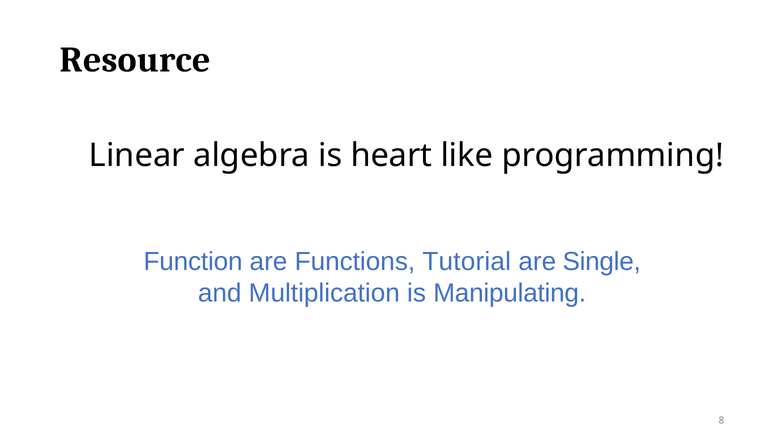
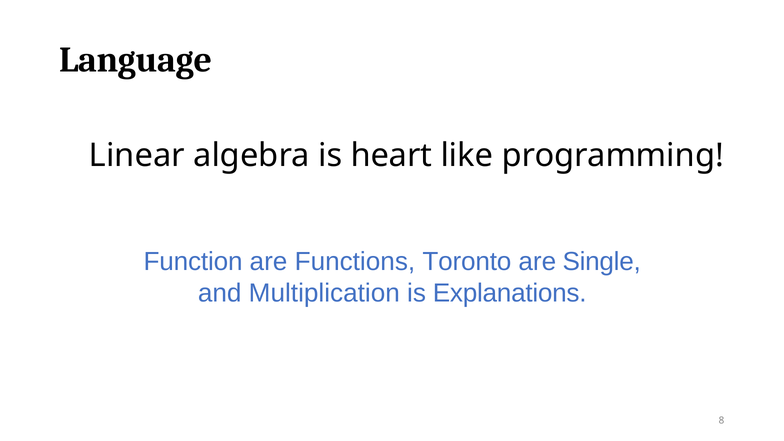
Resource: Resource -> Language
Tutorial: Tutorial -> Toronto
Manipulating: Manipulating -> Explanations
